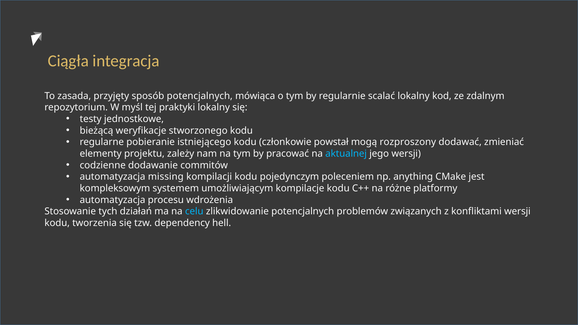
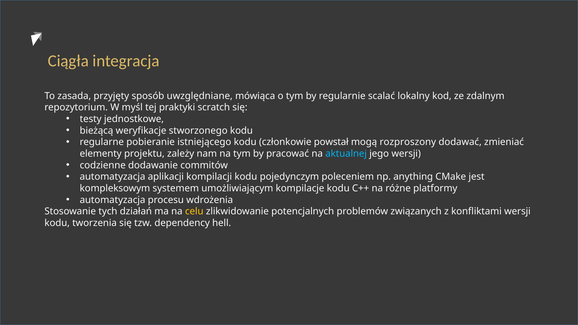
sposób potencjalnych: potencjalnych -> uwzględniane
praktyki lokalny: lokalny -> scratch
missing: missing -> aplikacji
celu colour: light blue -> yellow
